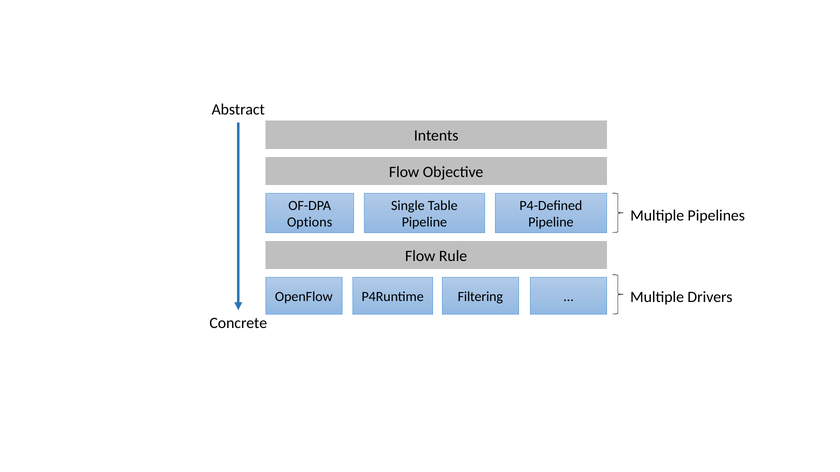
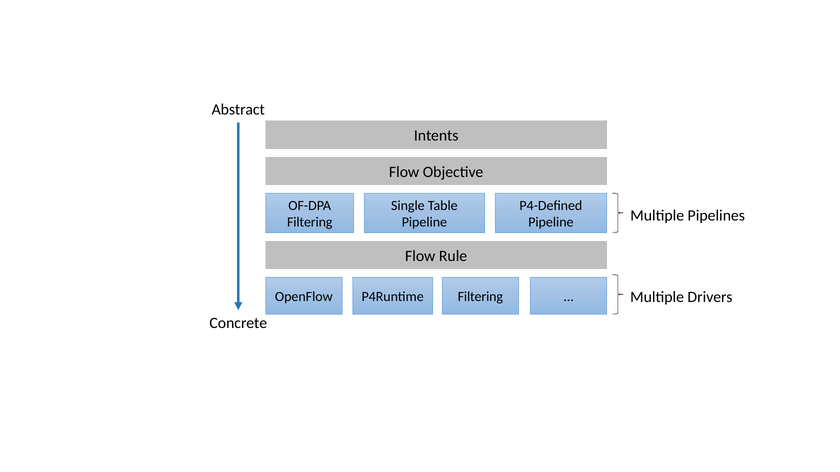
Options at (310, 222): Options -> Filtering
